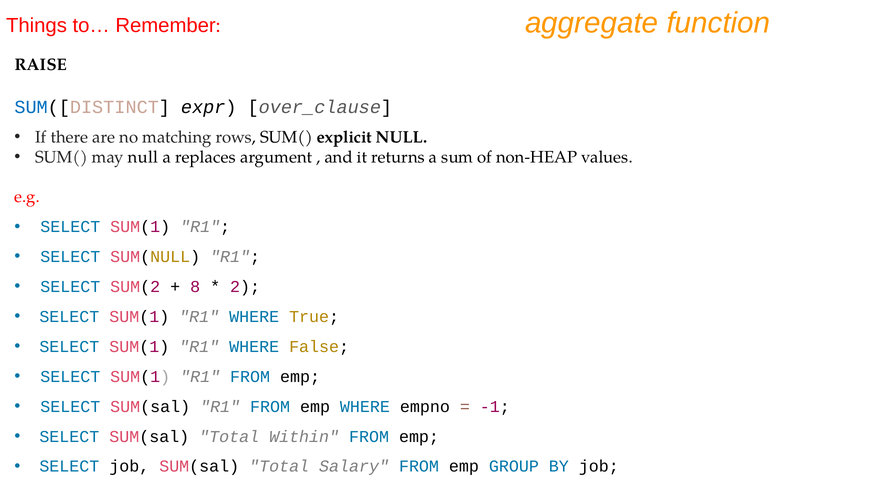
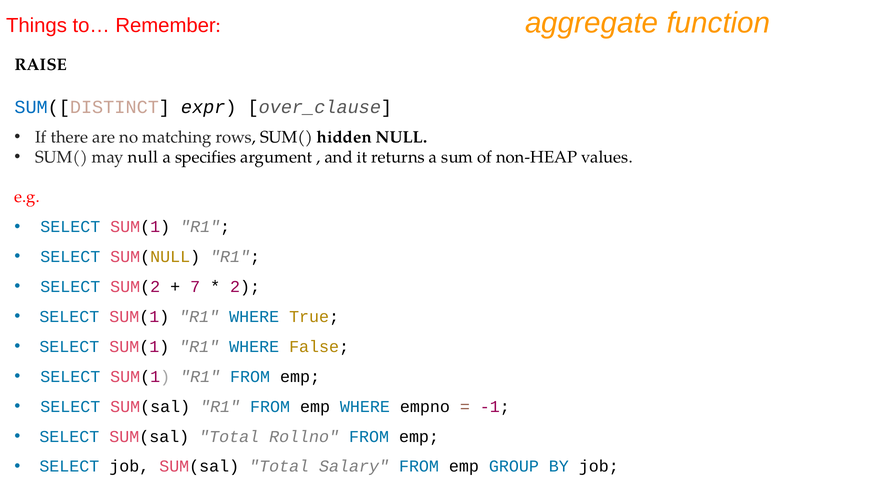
explicit: explicit -> hidden
replaces: replaces -> specifies
8: 8 -> 7
Within: Within -> Rollno
